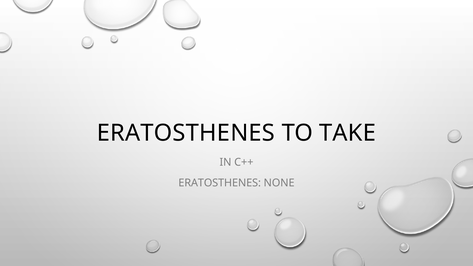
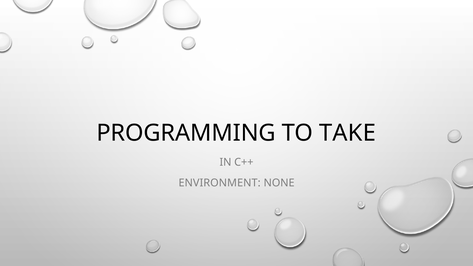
ERATOSTHENES at (186, 133): ERATOSTHENES -> PROGRAMMING
ERATOSTHENES at (220, 183): ERATOSTHENES -> ENVIRONMENT
